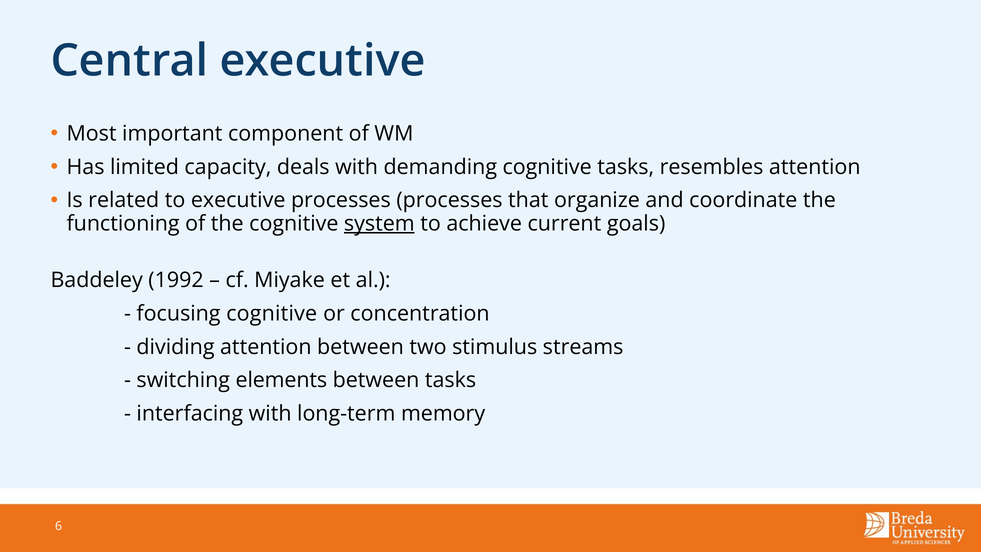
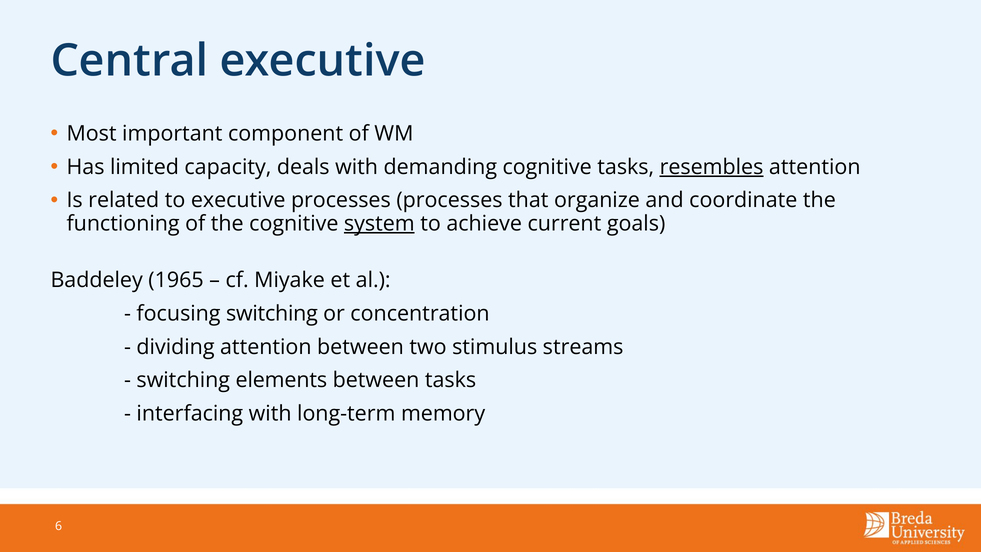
resembles underline: none -> present
1992: 1992 -> 1965
focusing cognitive: cognitive -> switching
